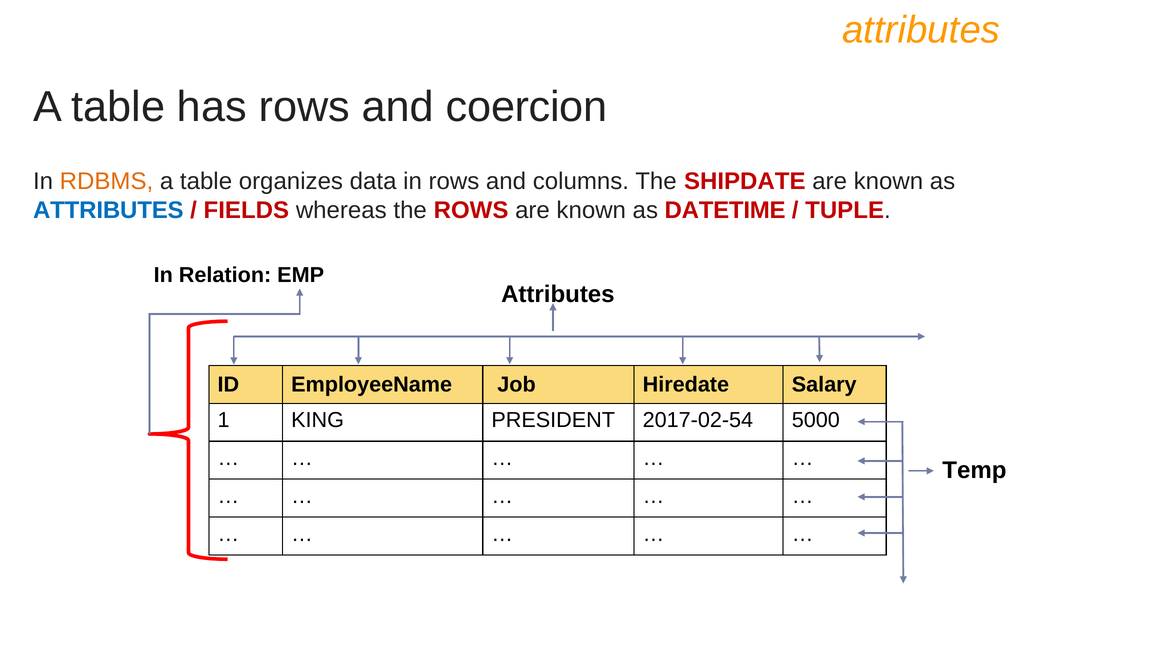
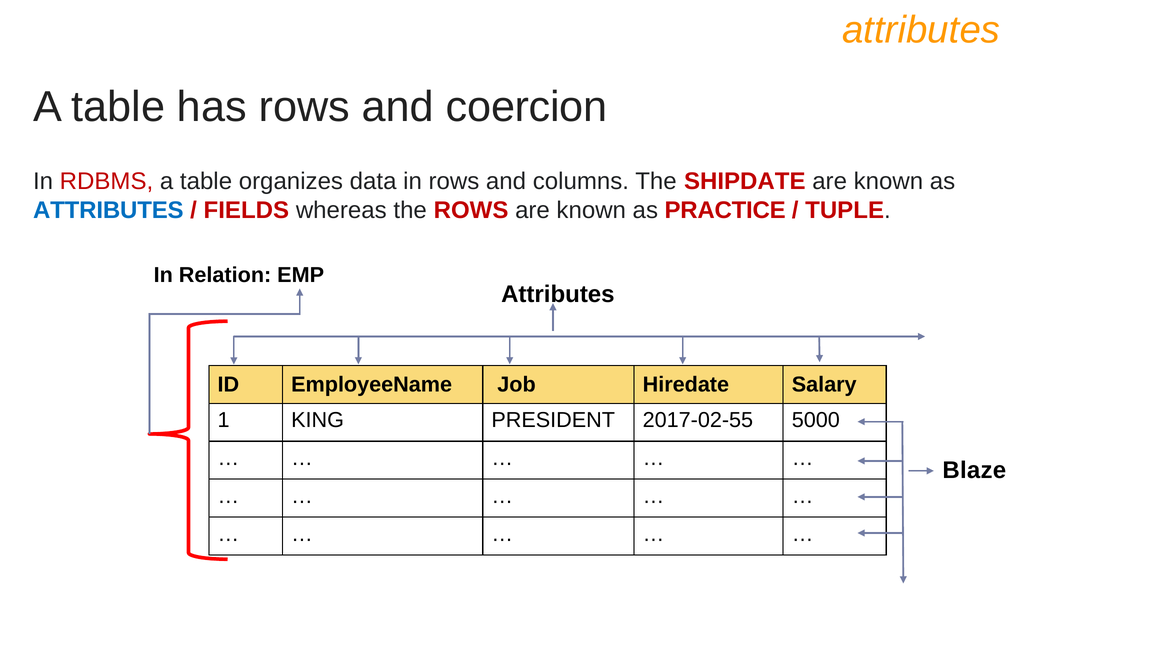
RDBMS colour: orange -> red
DATETIME: DATETIME -> PRACTICE
2017-02-54: 2017-02-54 -> 2017-02-55
Temp: Temp -> Blaze
